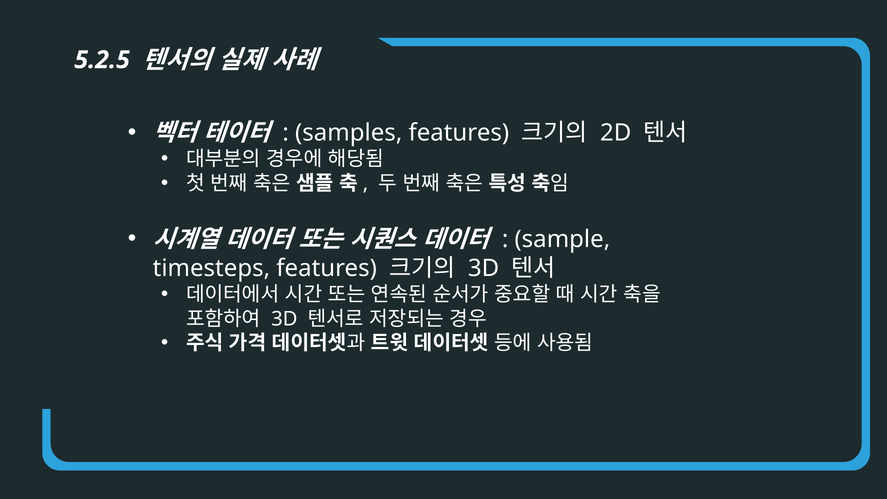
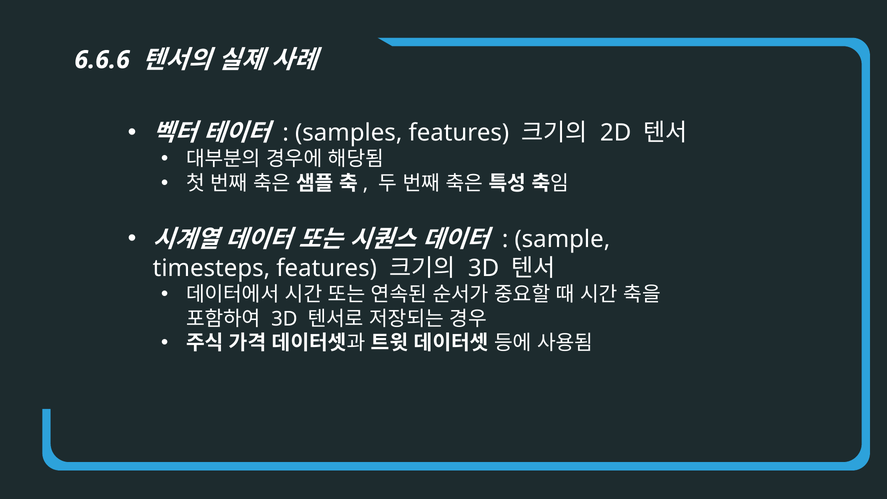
5.2.5: 5.2.5 -> 6.6.6
